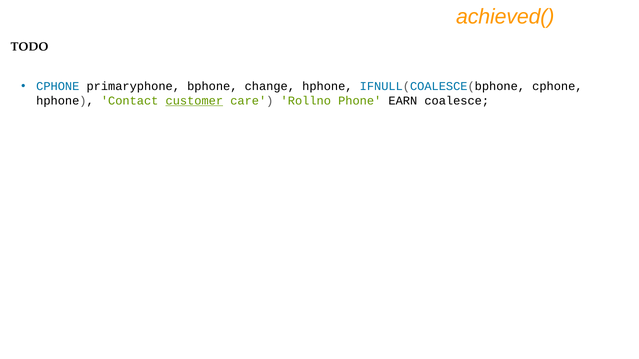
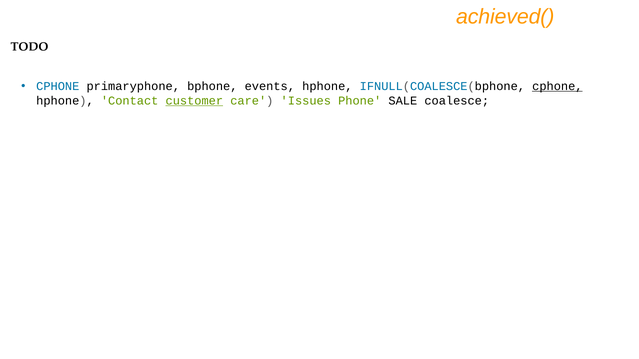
change: change -> events
cphone at (557, 86) underline: none -> present
Rollno: Rollno -> Issues
EARN: EARN -> SALE
